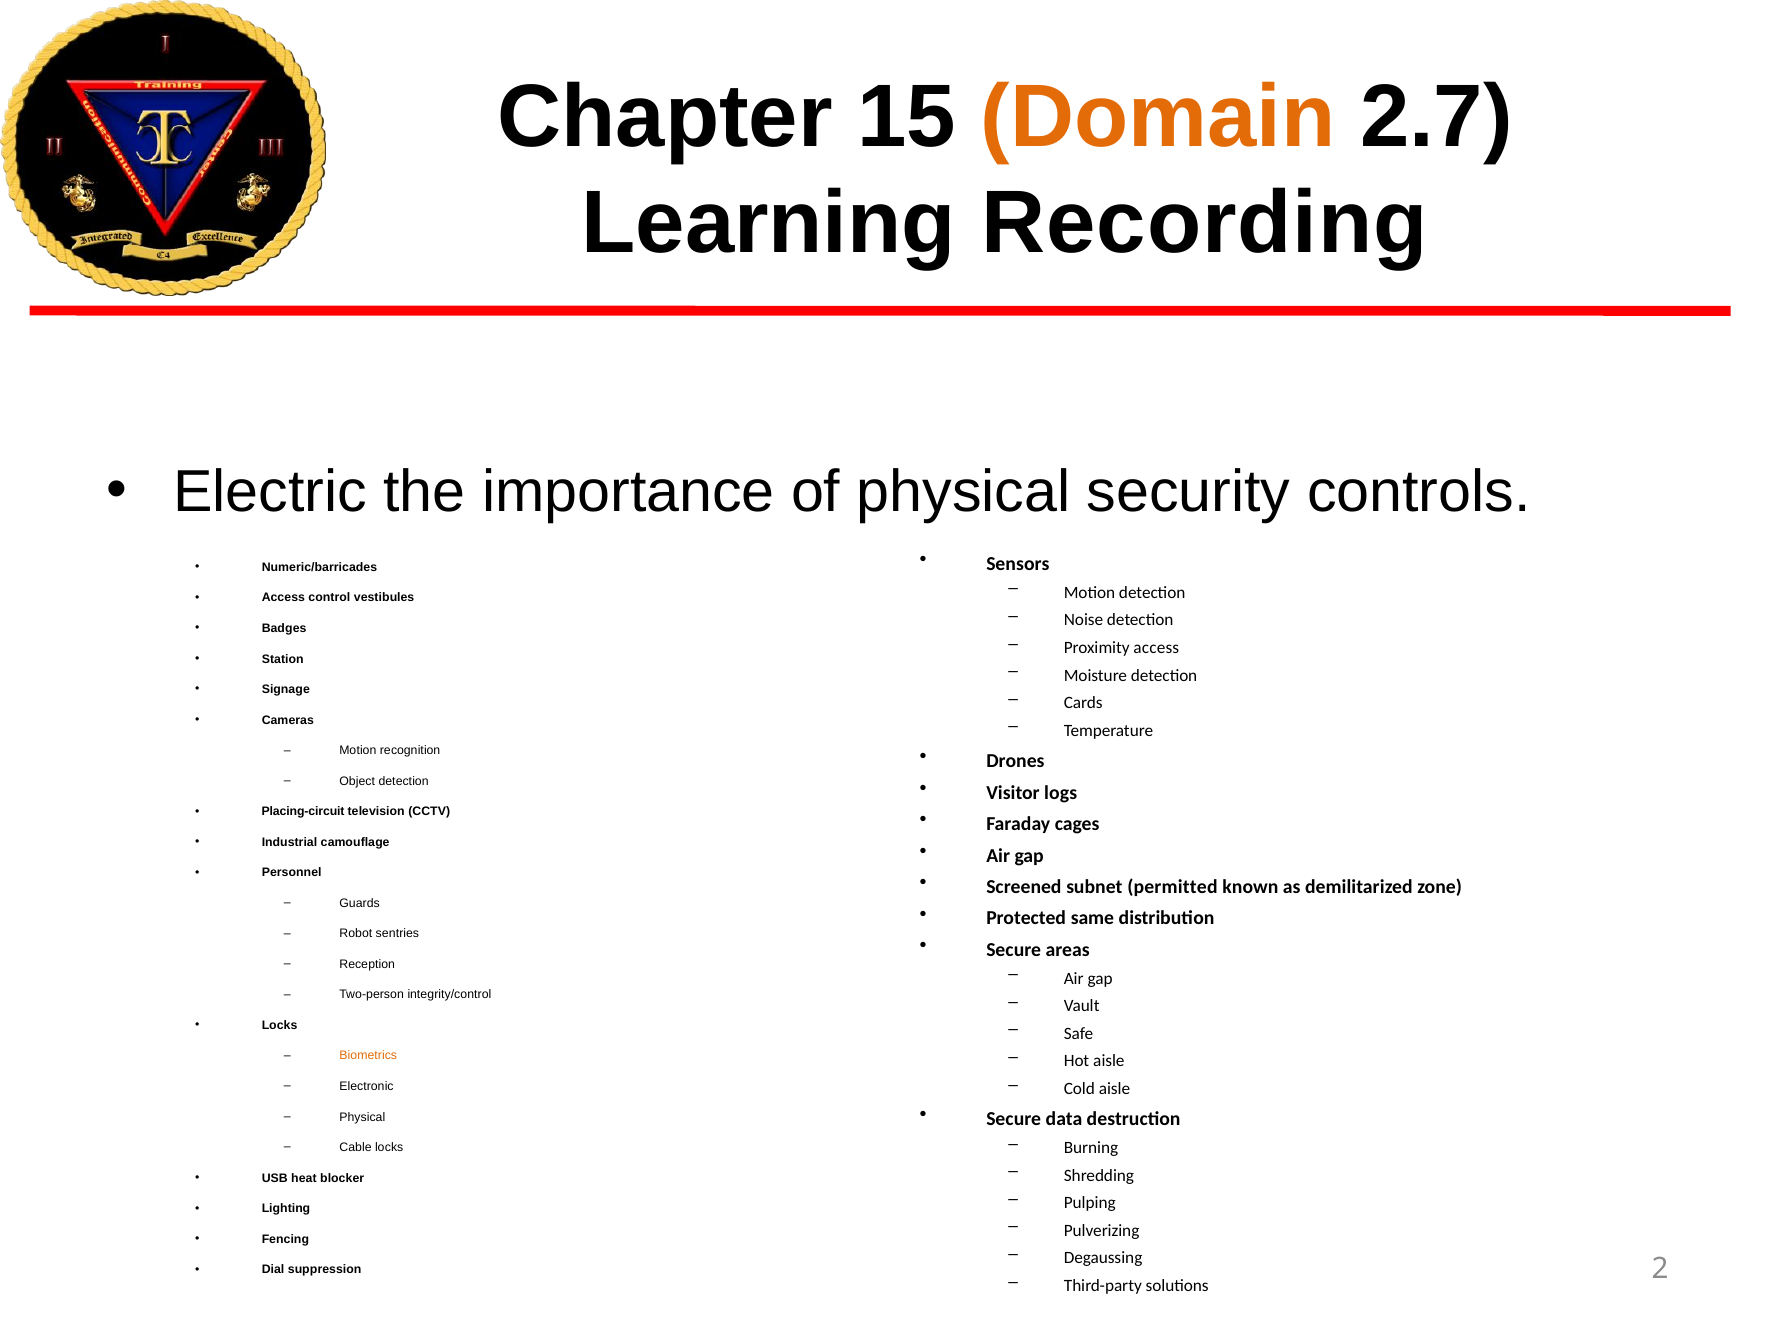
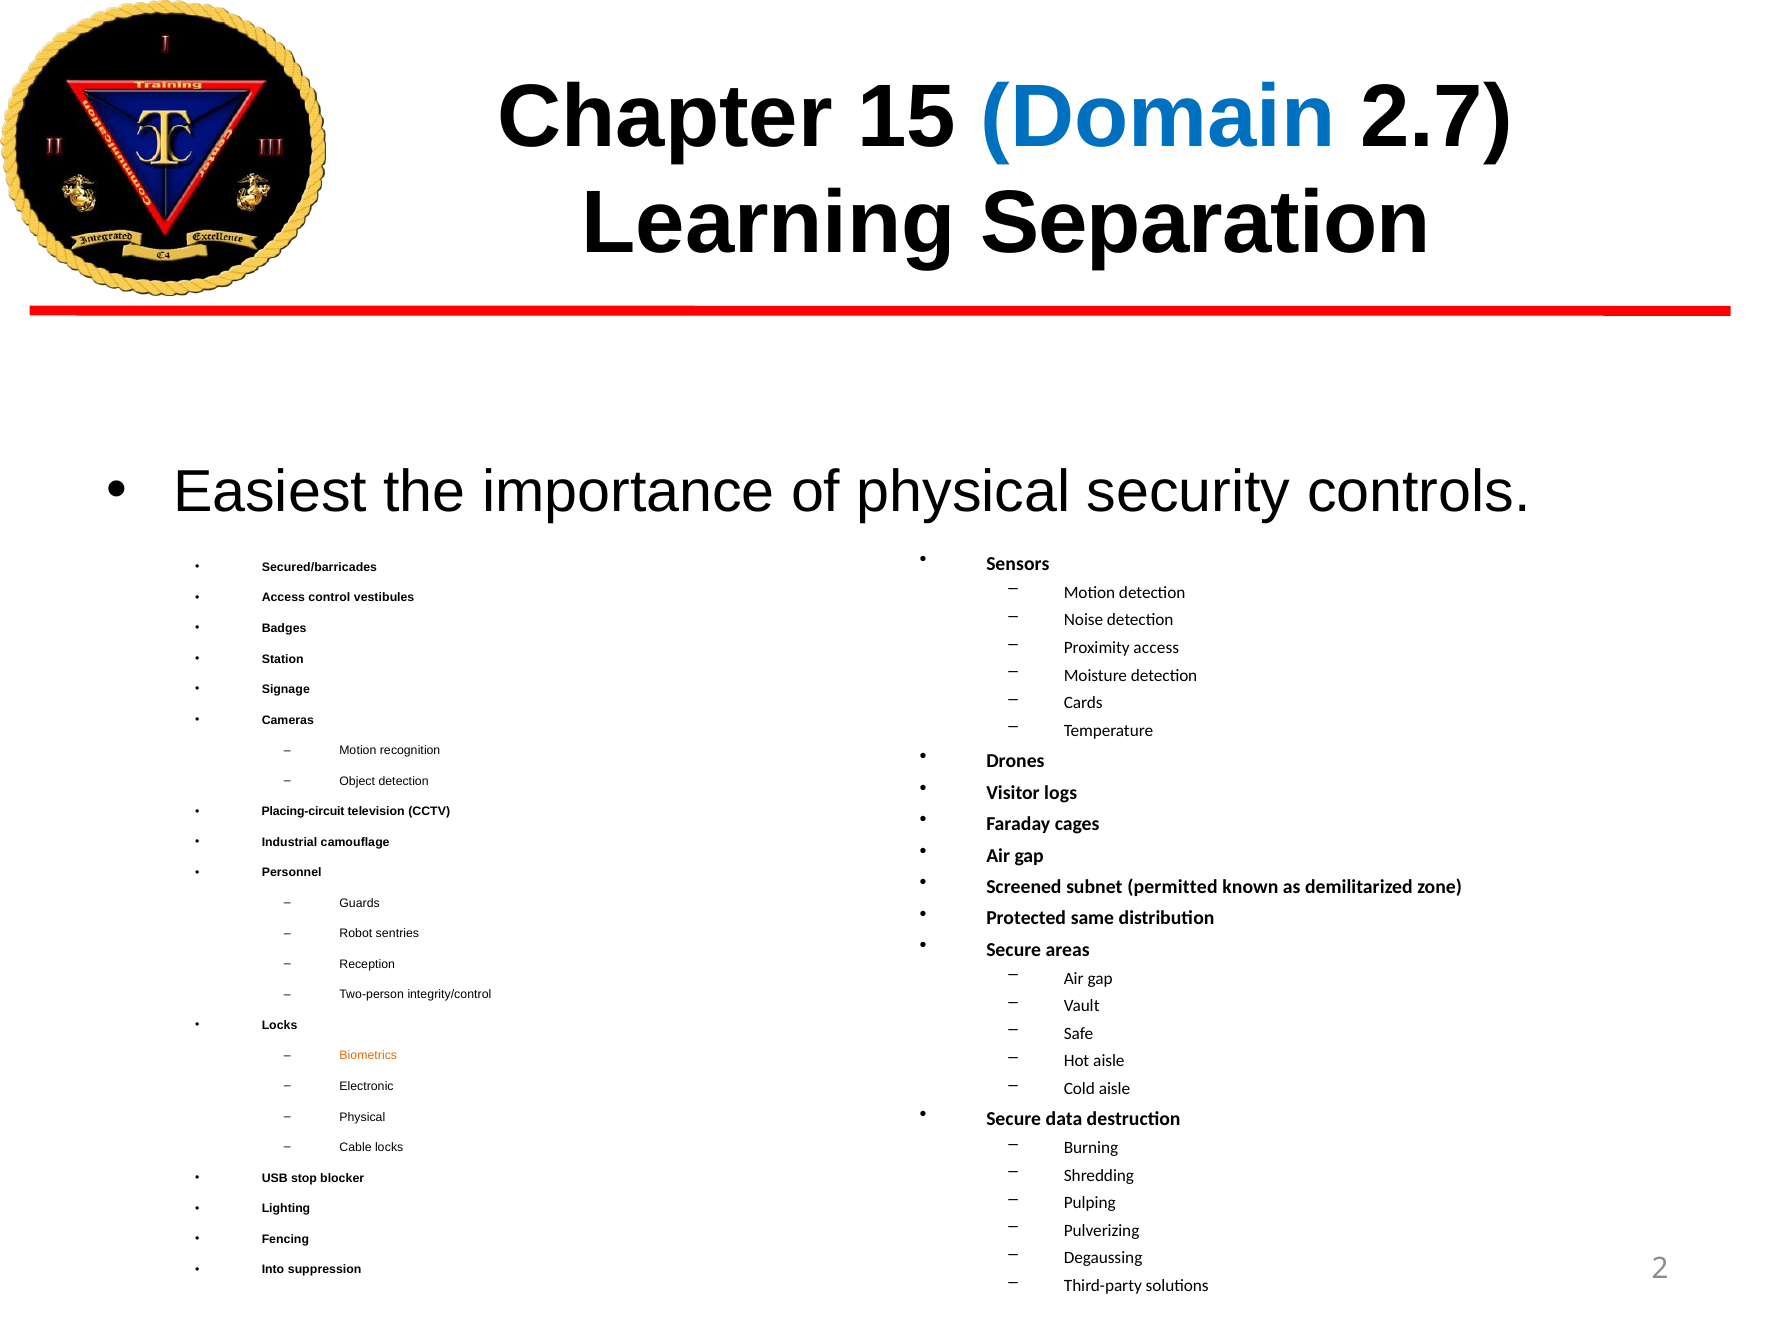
Domain colour: orange -> blue
Recording: Recording -> Separation
Electric: Electric -> Easiest
Numeric/barricades: Numeric/barricades -> Secured/barricades
heat: heat -> stop
Dial: Dial -> Into
